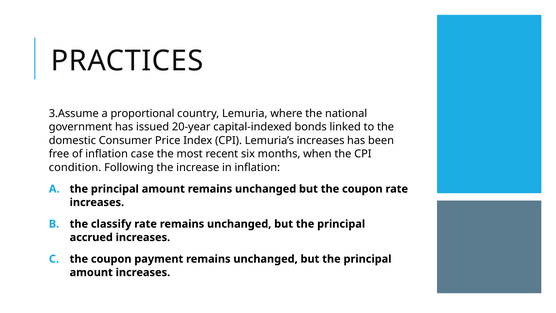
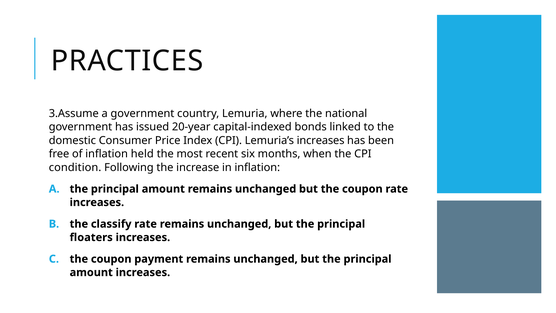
a proportional: proportional -> government
case: case -> held
accrued: accrued -> floaters
